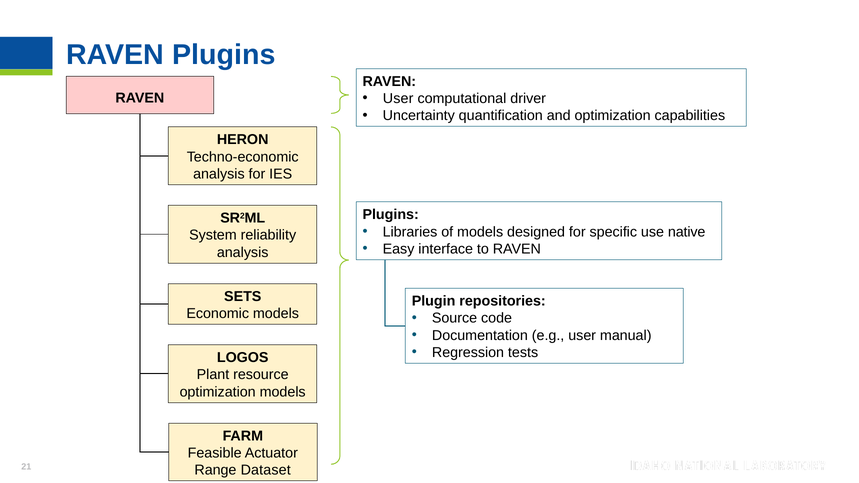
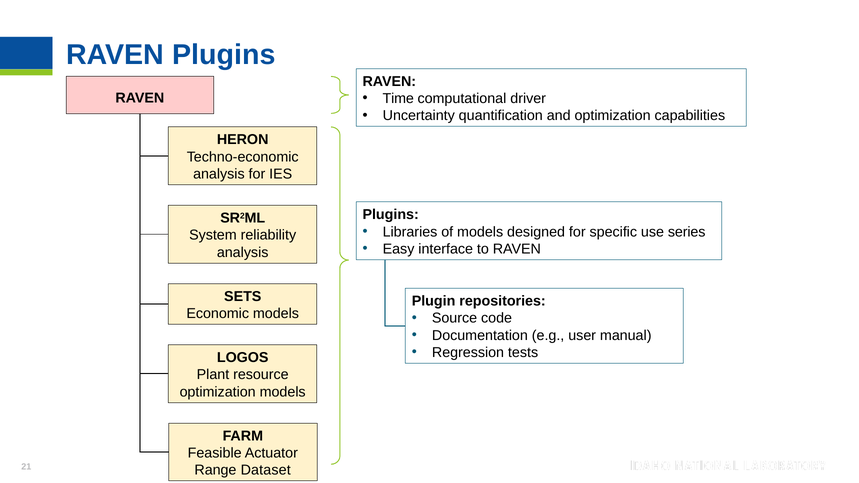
User at (398, 99): User -> Time
native: native -> series
